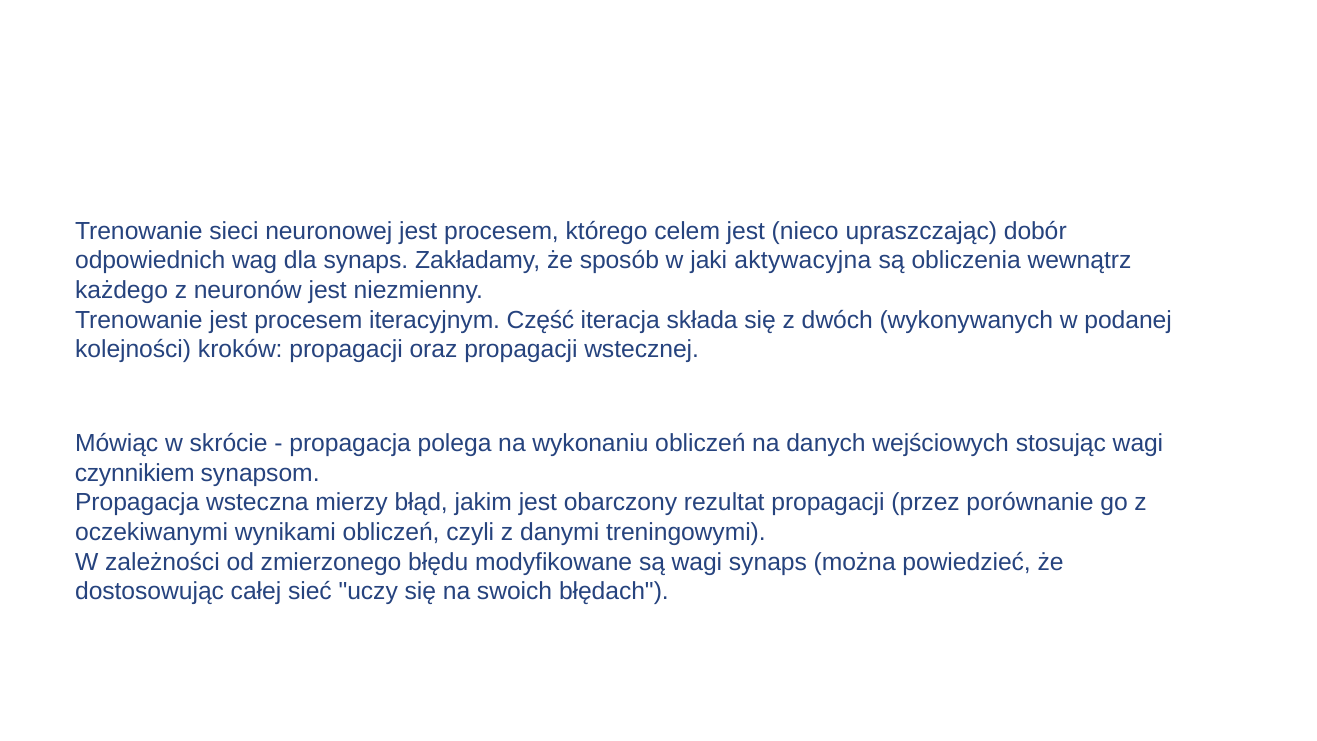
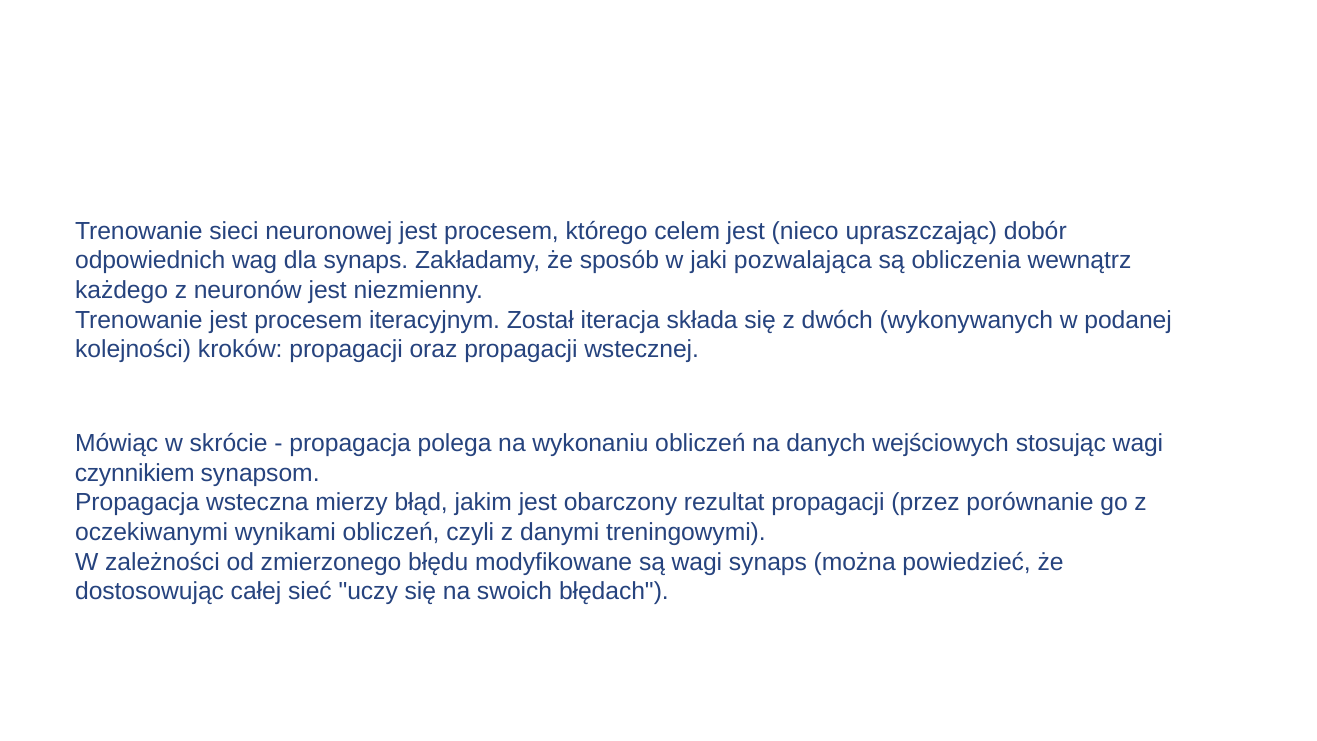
aktywacyjna: aktywacyjna -> pozwalająca
Część: Część -> Został
